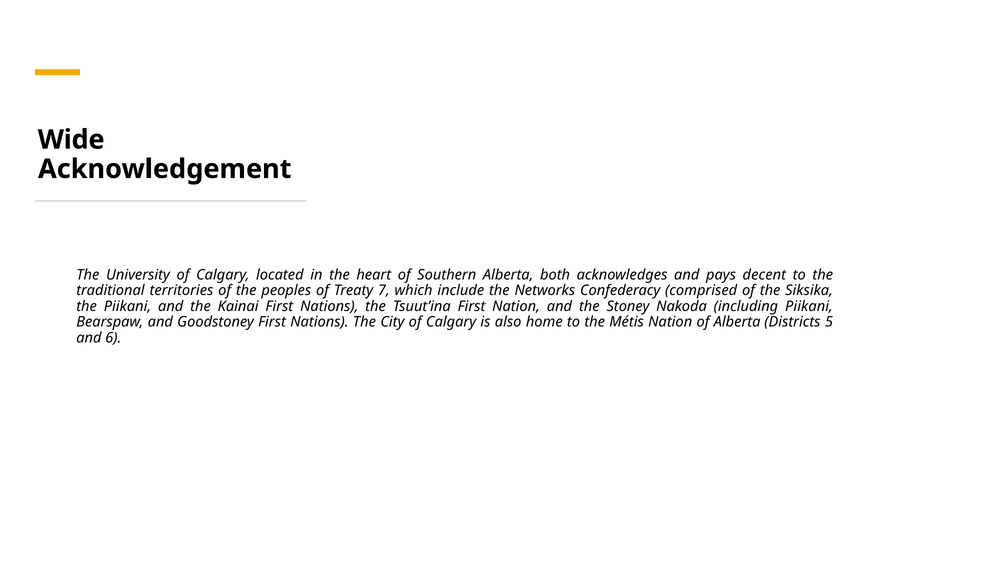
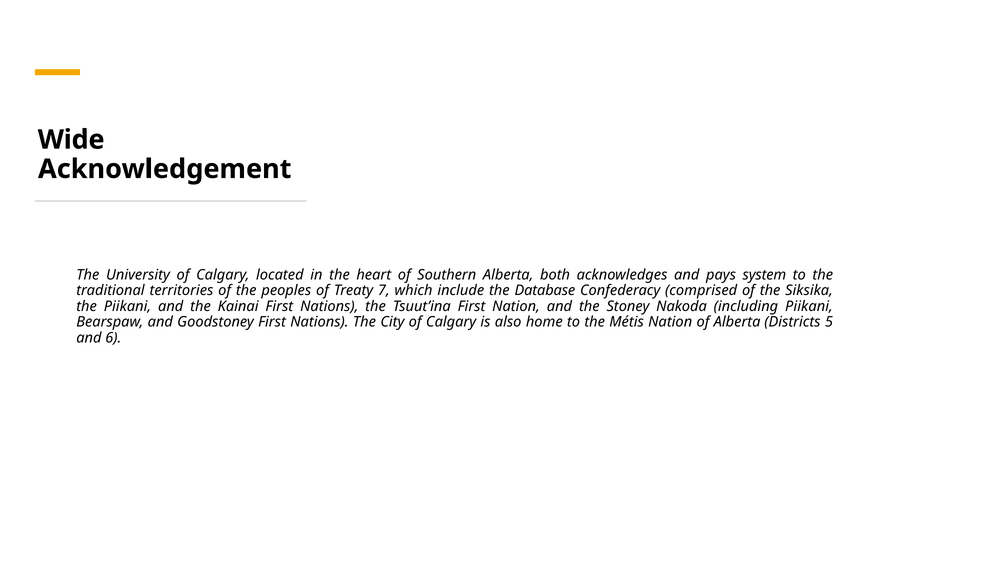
decent: decent -> system
Networks: Networks -> Database
